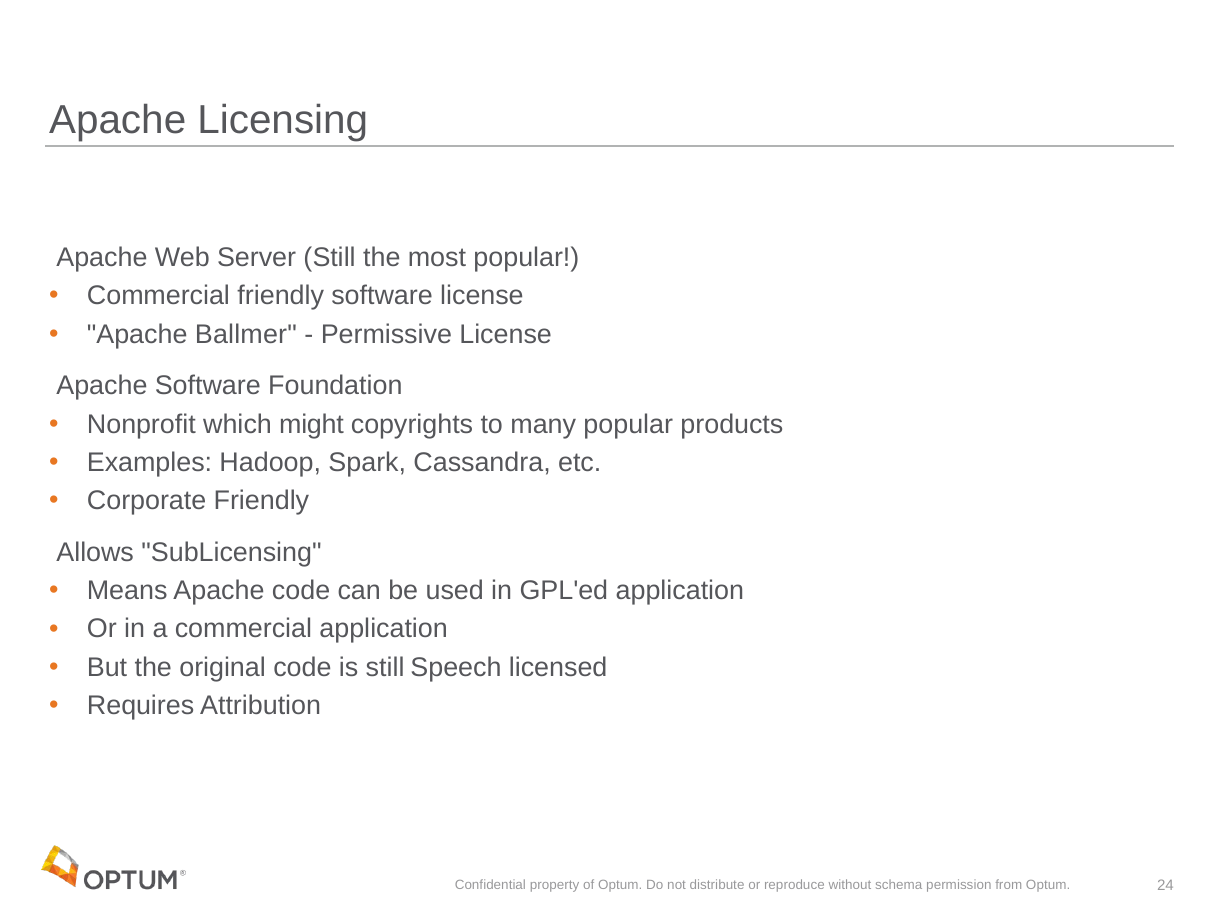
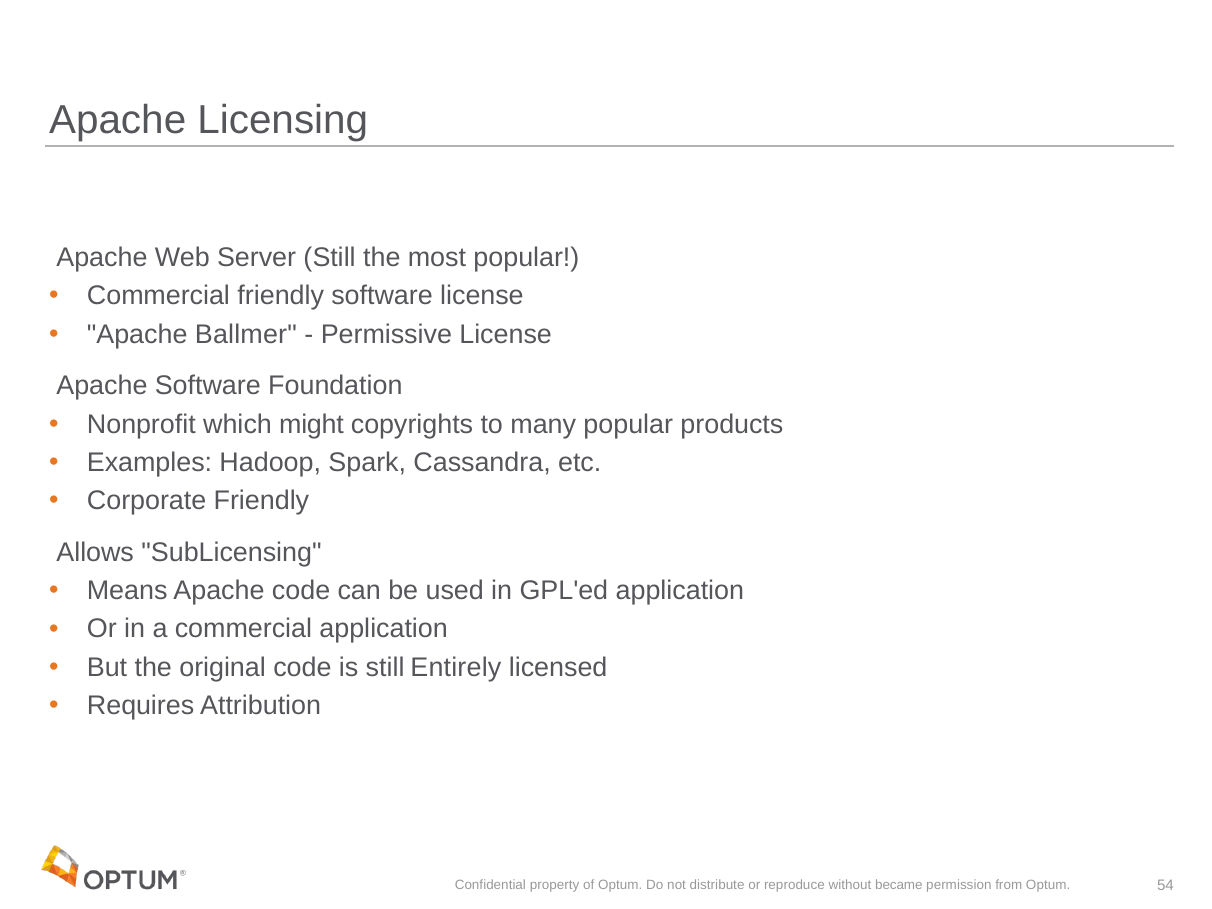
Speech: Speech -> Entirely
schema: schema -> became
24: 24 -> 54
